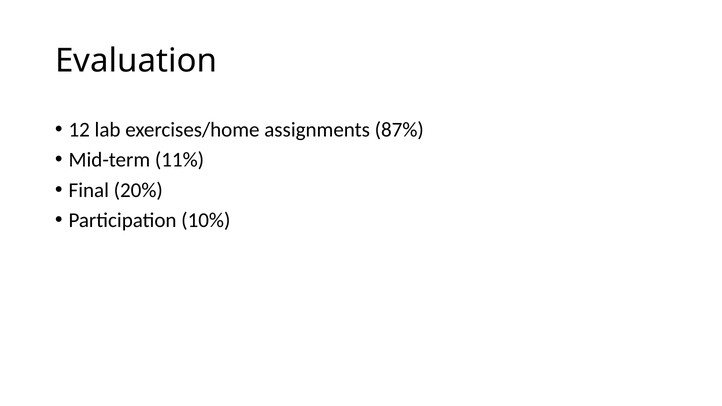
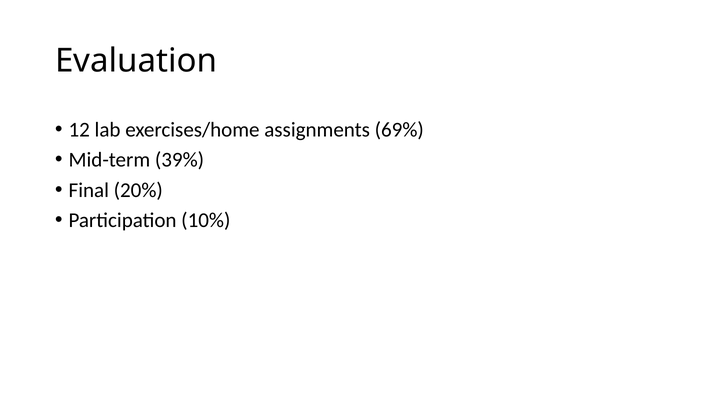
87%: 87% -> 69%
11%: 11% -> 39%
